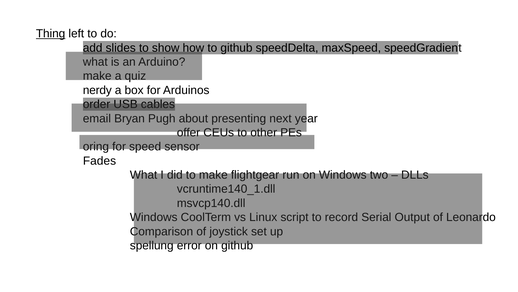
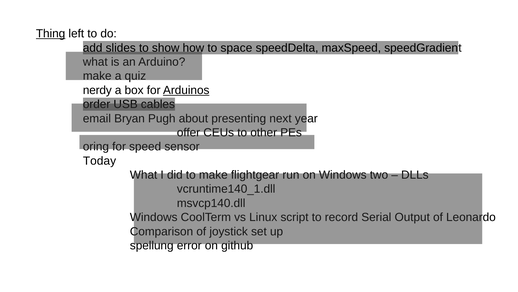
to github: github -> space
Arduinos underline: none -> present
Fades: Fades -> Today
